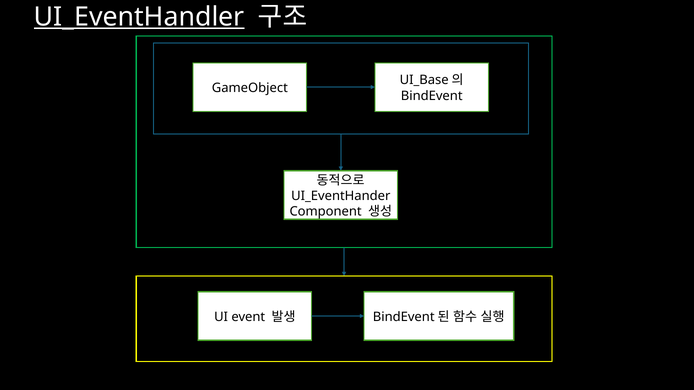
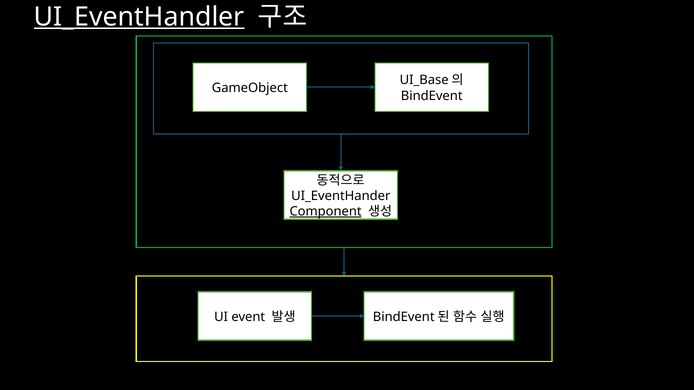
Component underline: none -> present
